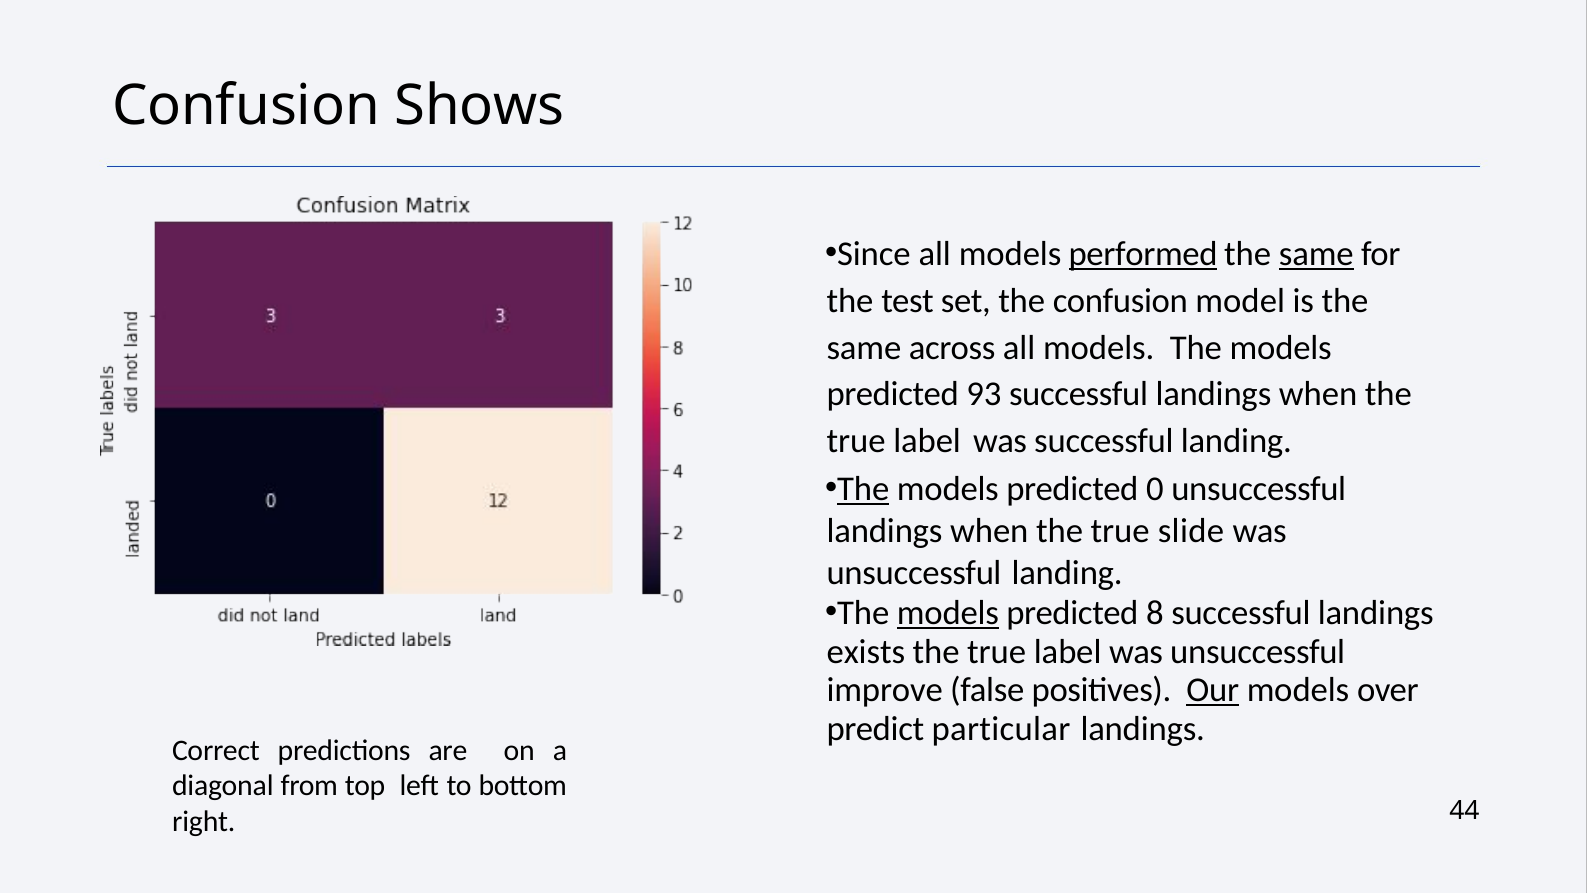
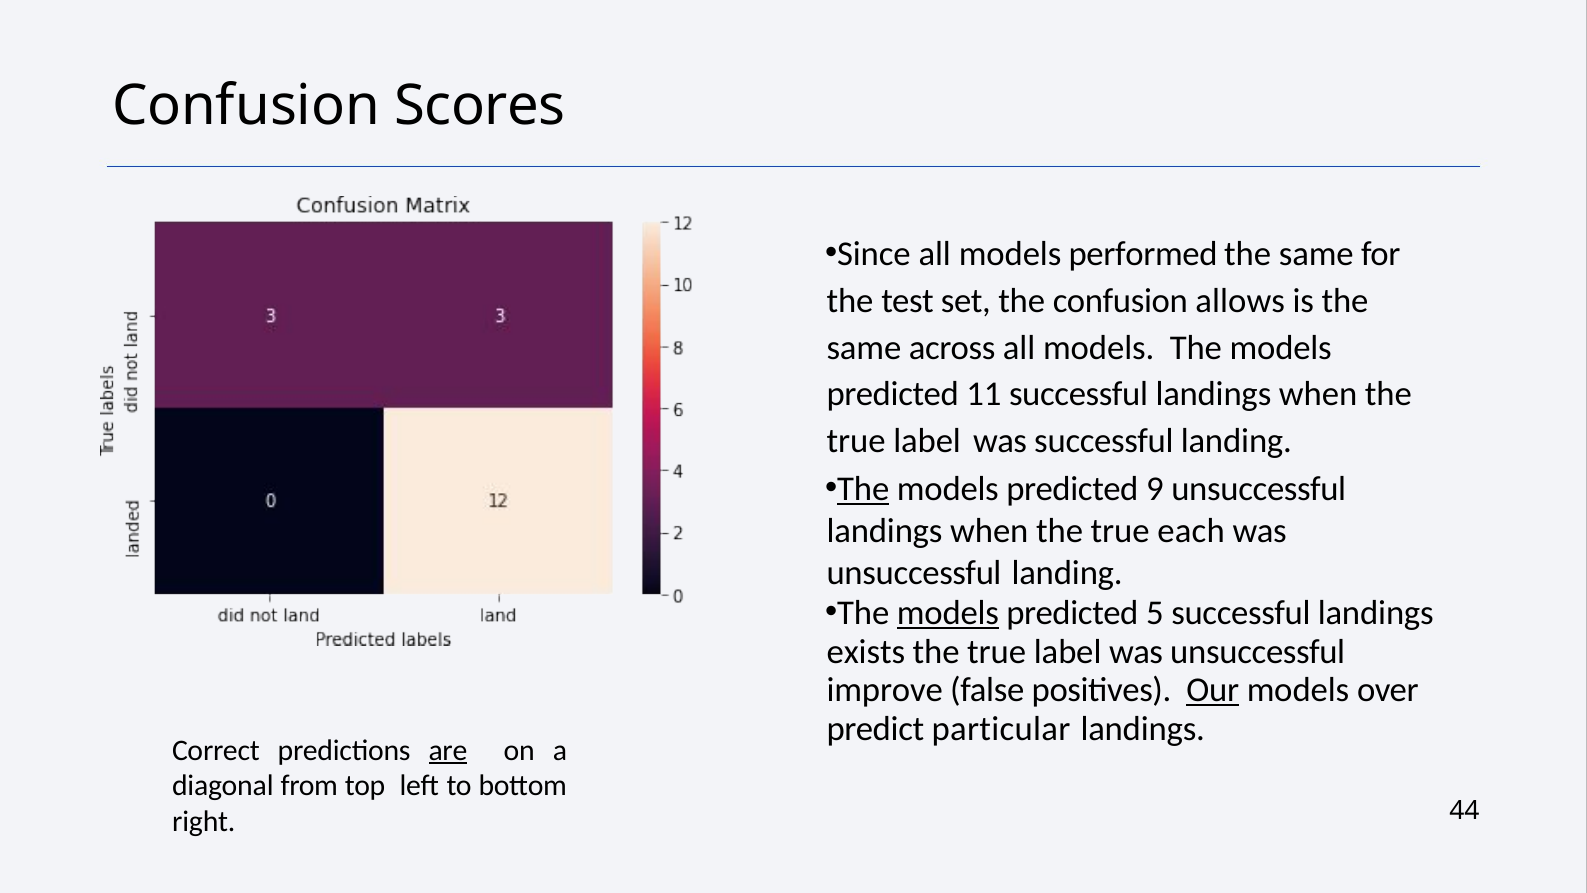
Shows: Shows -> Scores
performed underline: present -> none
same at (1316, 254) underline: present -> none
model: model -> allows
93: 93 -> 11
0: 0 -> 9
slide: slide -> each
8: 8 -> 5
are underline: none -> present
